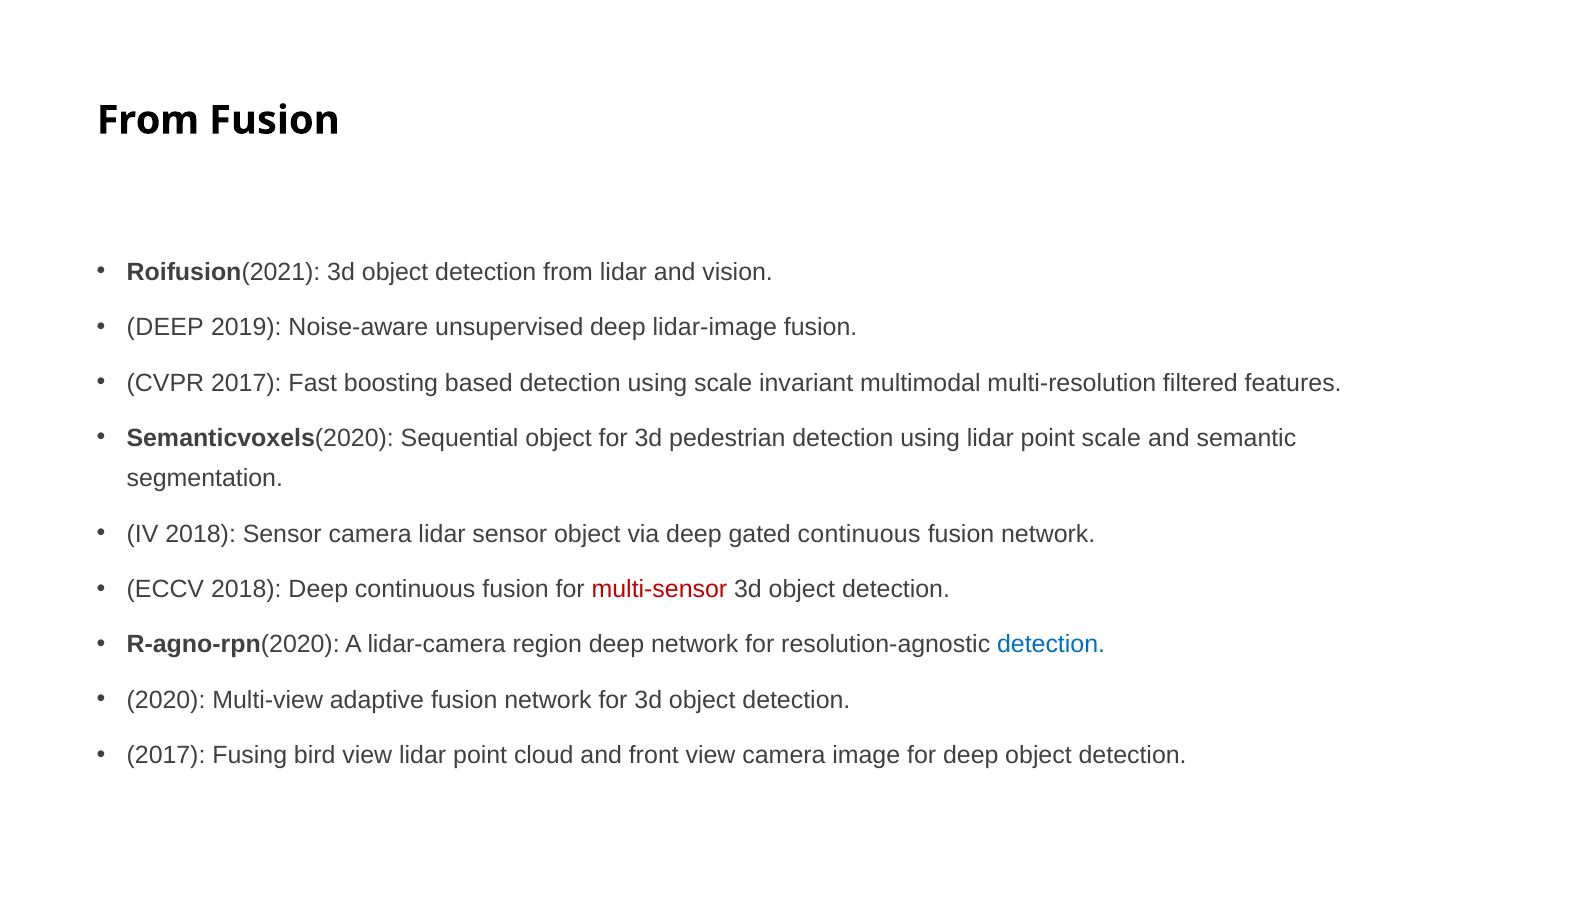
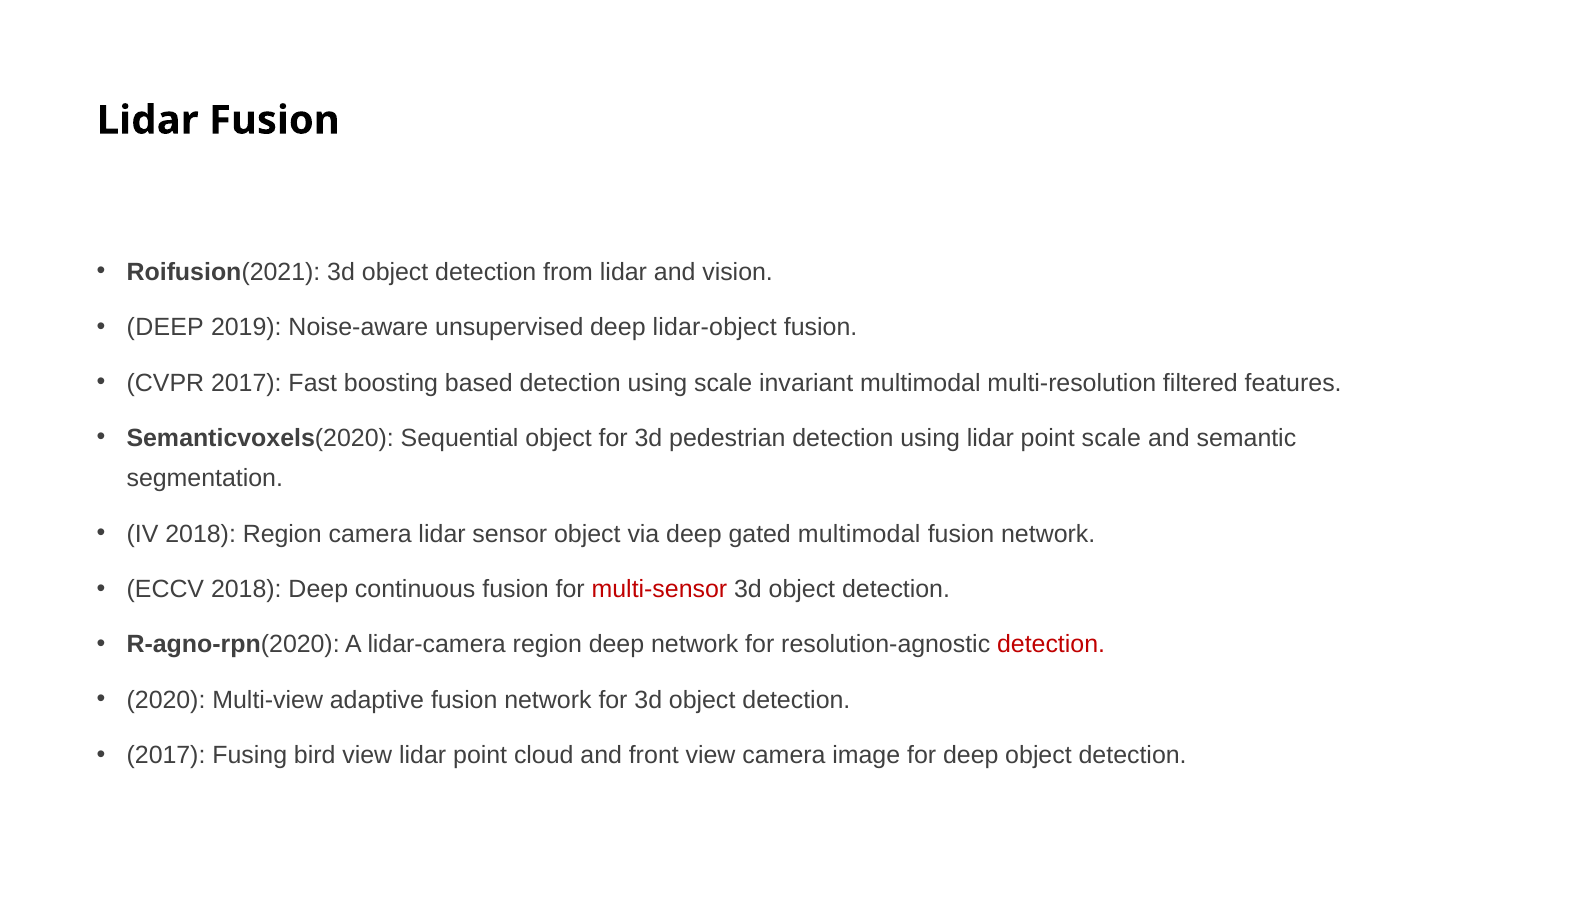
From at (148, 120): From -> Lidar
lidar-image: lidar-image -> lidar-object
2018 Sensor: Sensor -> Region
gated continuous: continuous -> multimodal
detection at (1051, 644) colour: blue -> red
